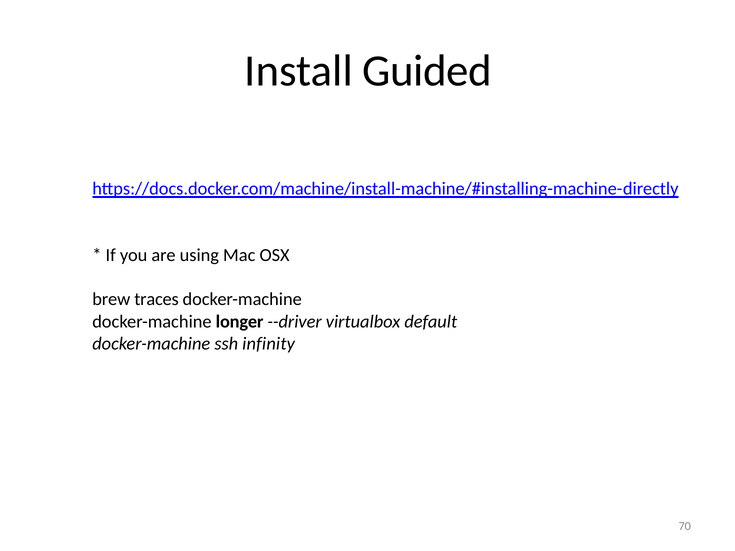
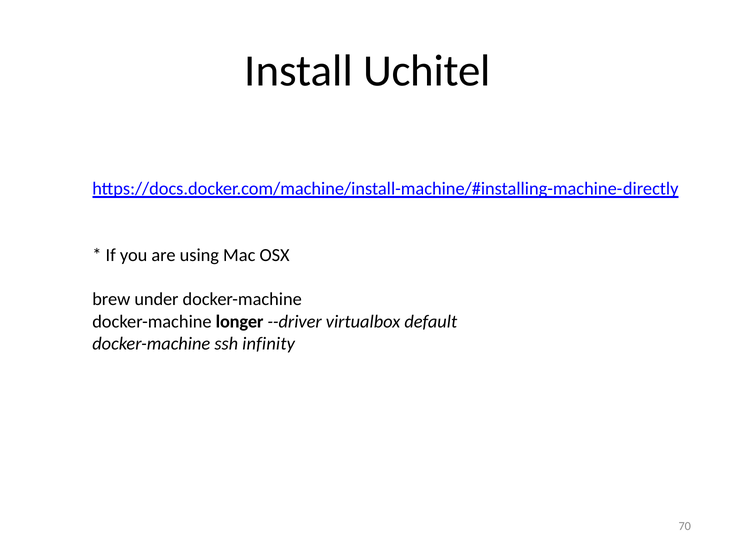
Guided: Guided -> Uchitel
traces: traces -> under
